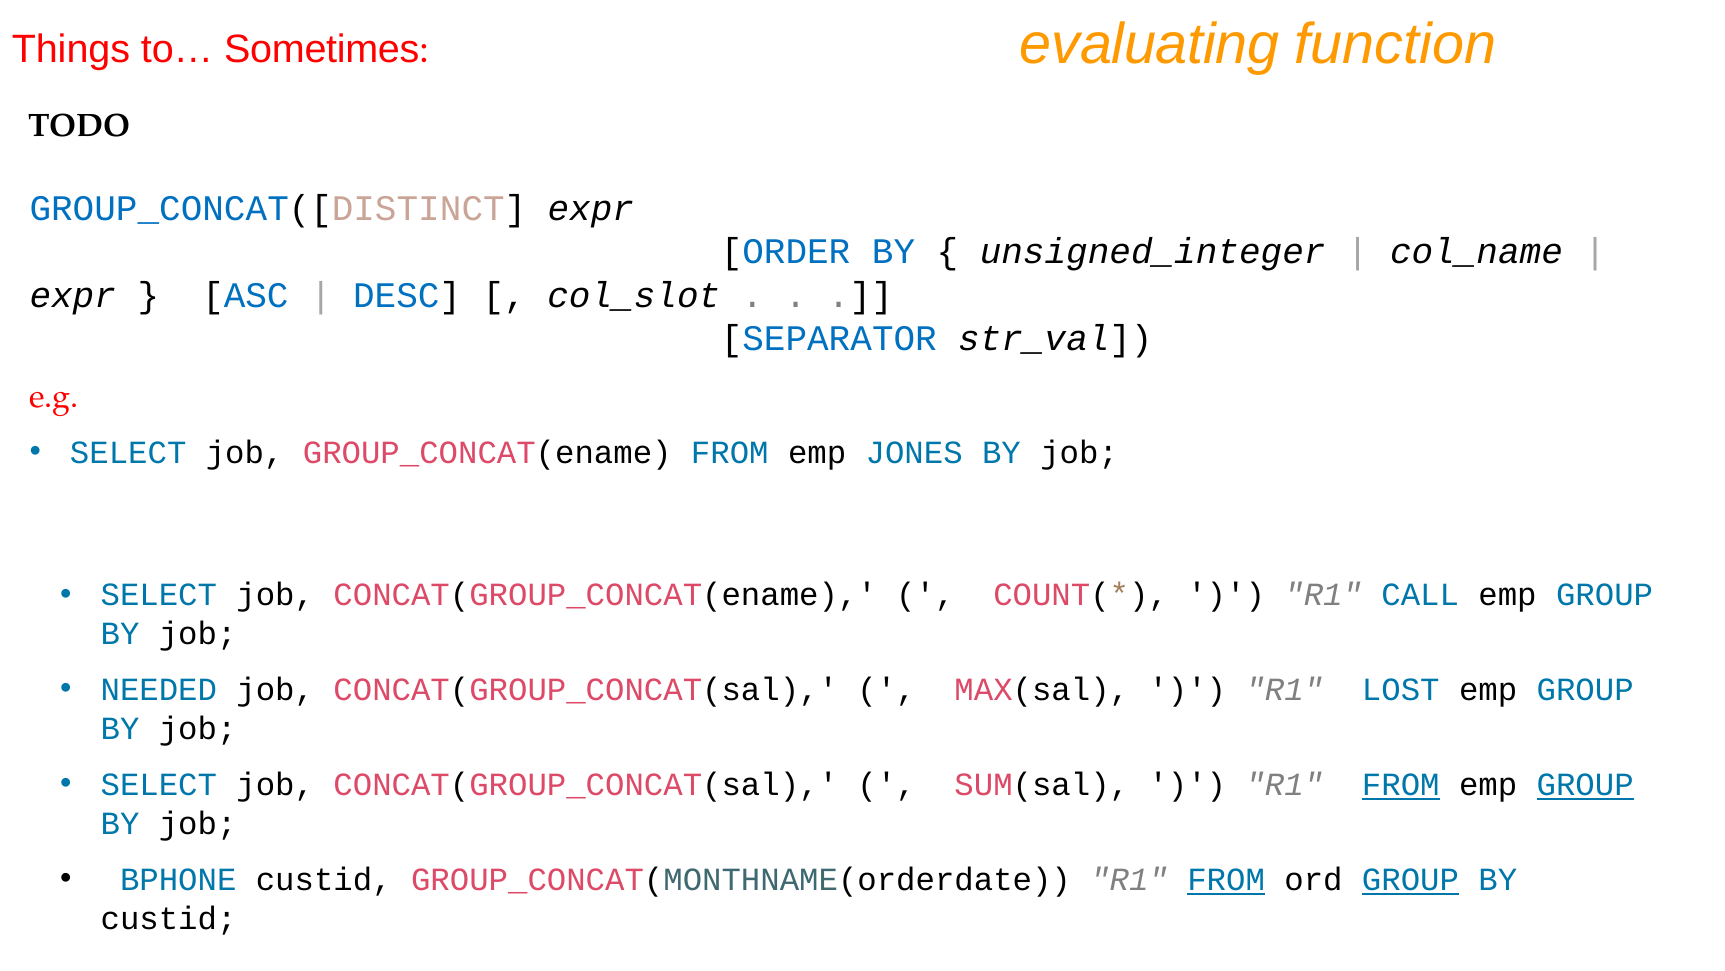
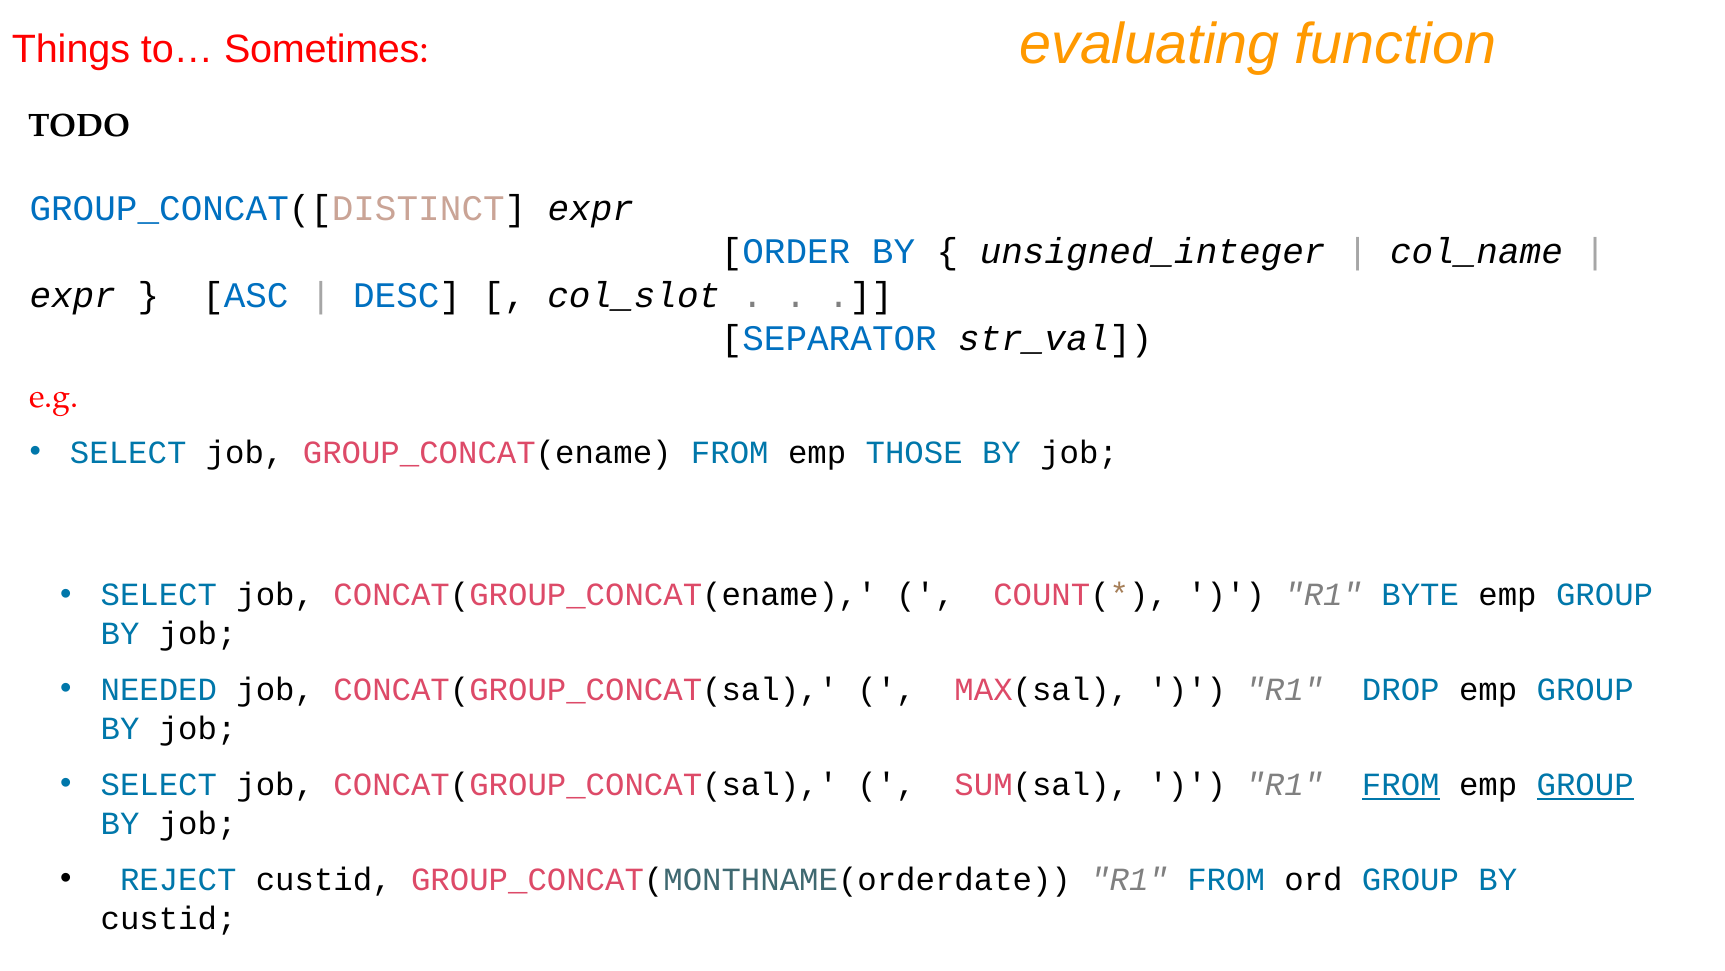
JONES: JONES -> THOSE
CALL: CALL -> BYTE
LOST: LOST -> DROP
BPHONE: BPHONE -> REJECT
FROM at (1226, 879) underline: present -> none
GROUP at (1411, 879) underline: present -> none
